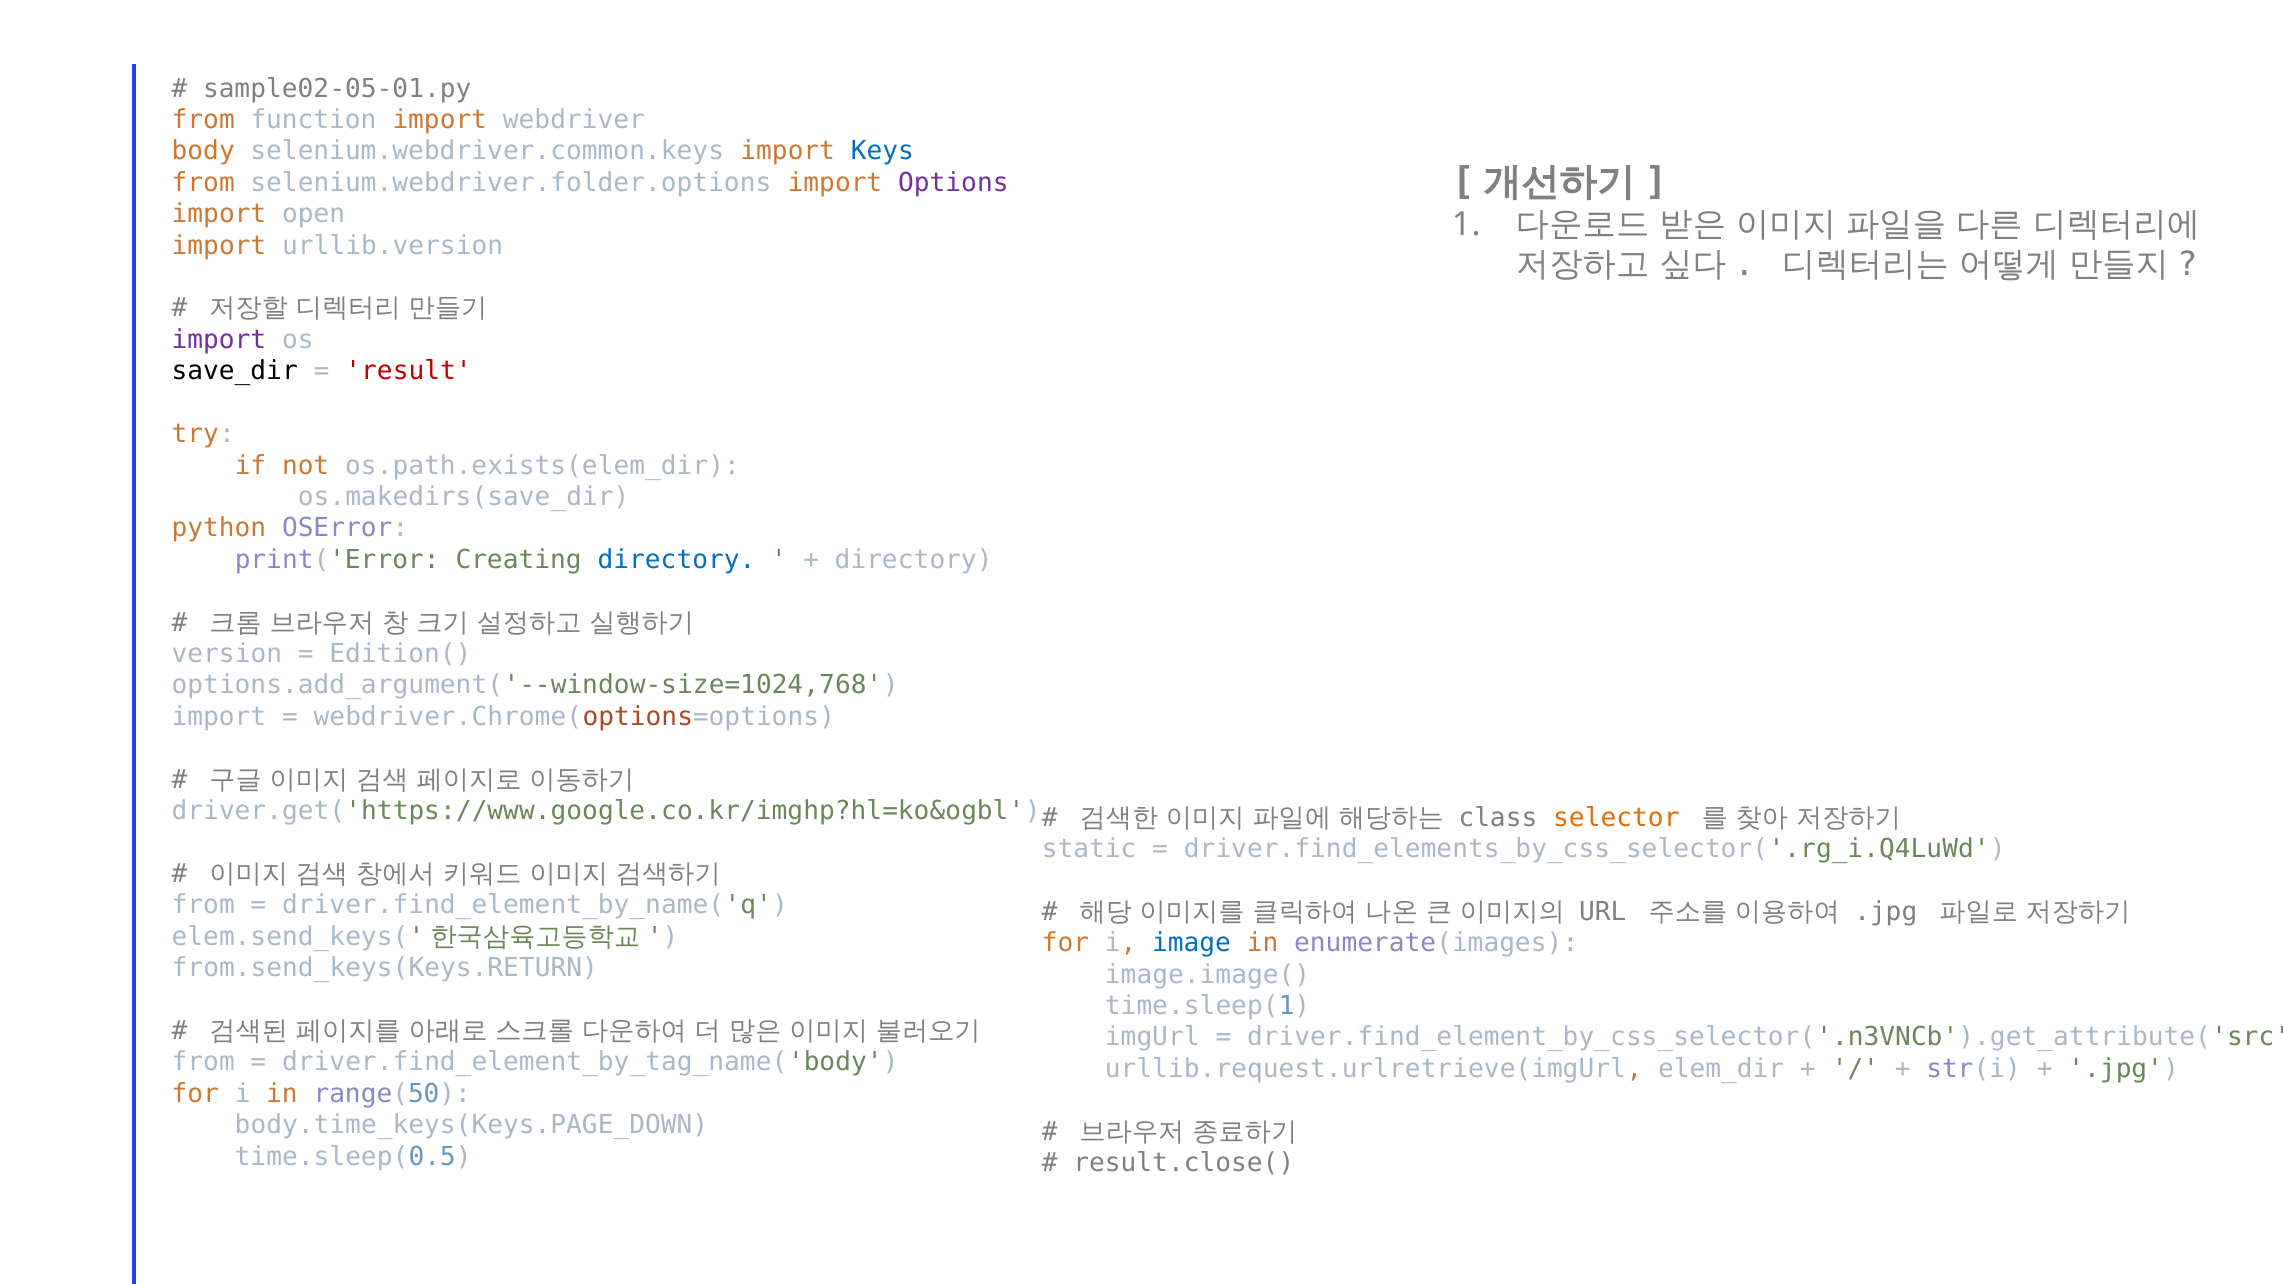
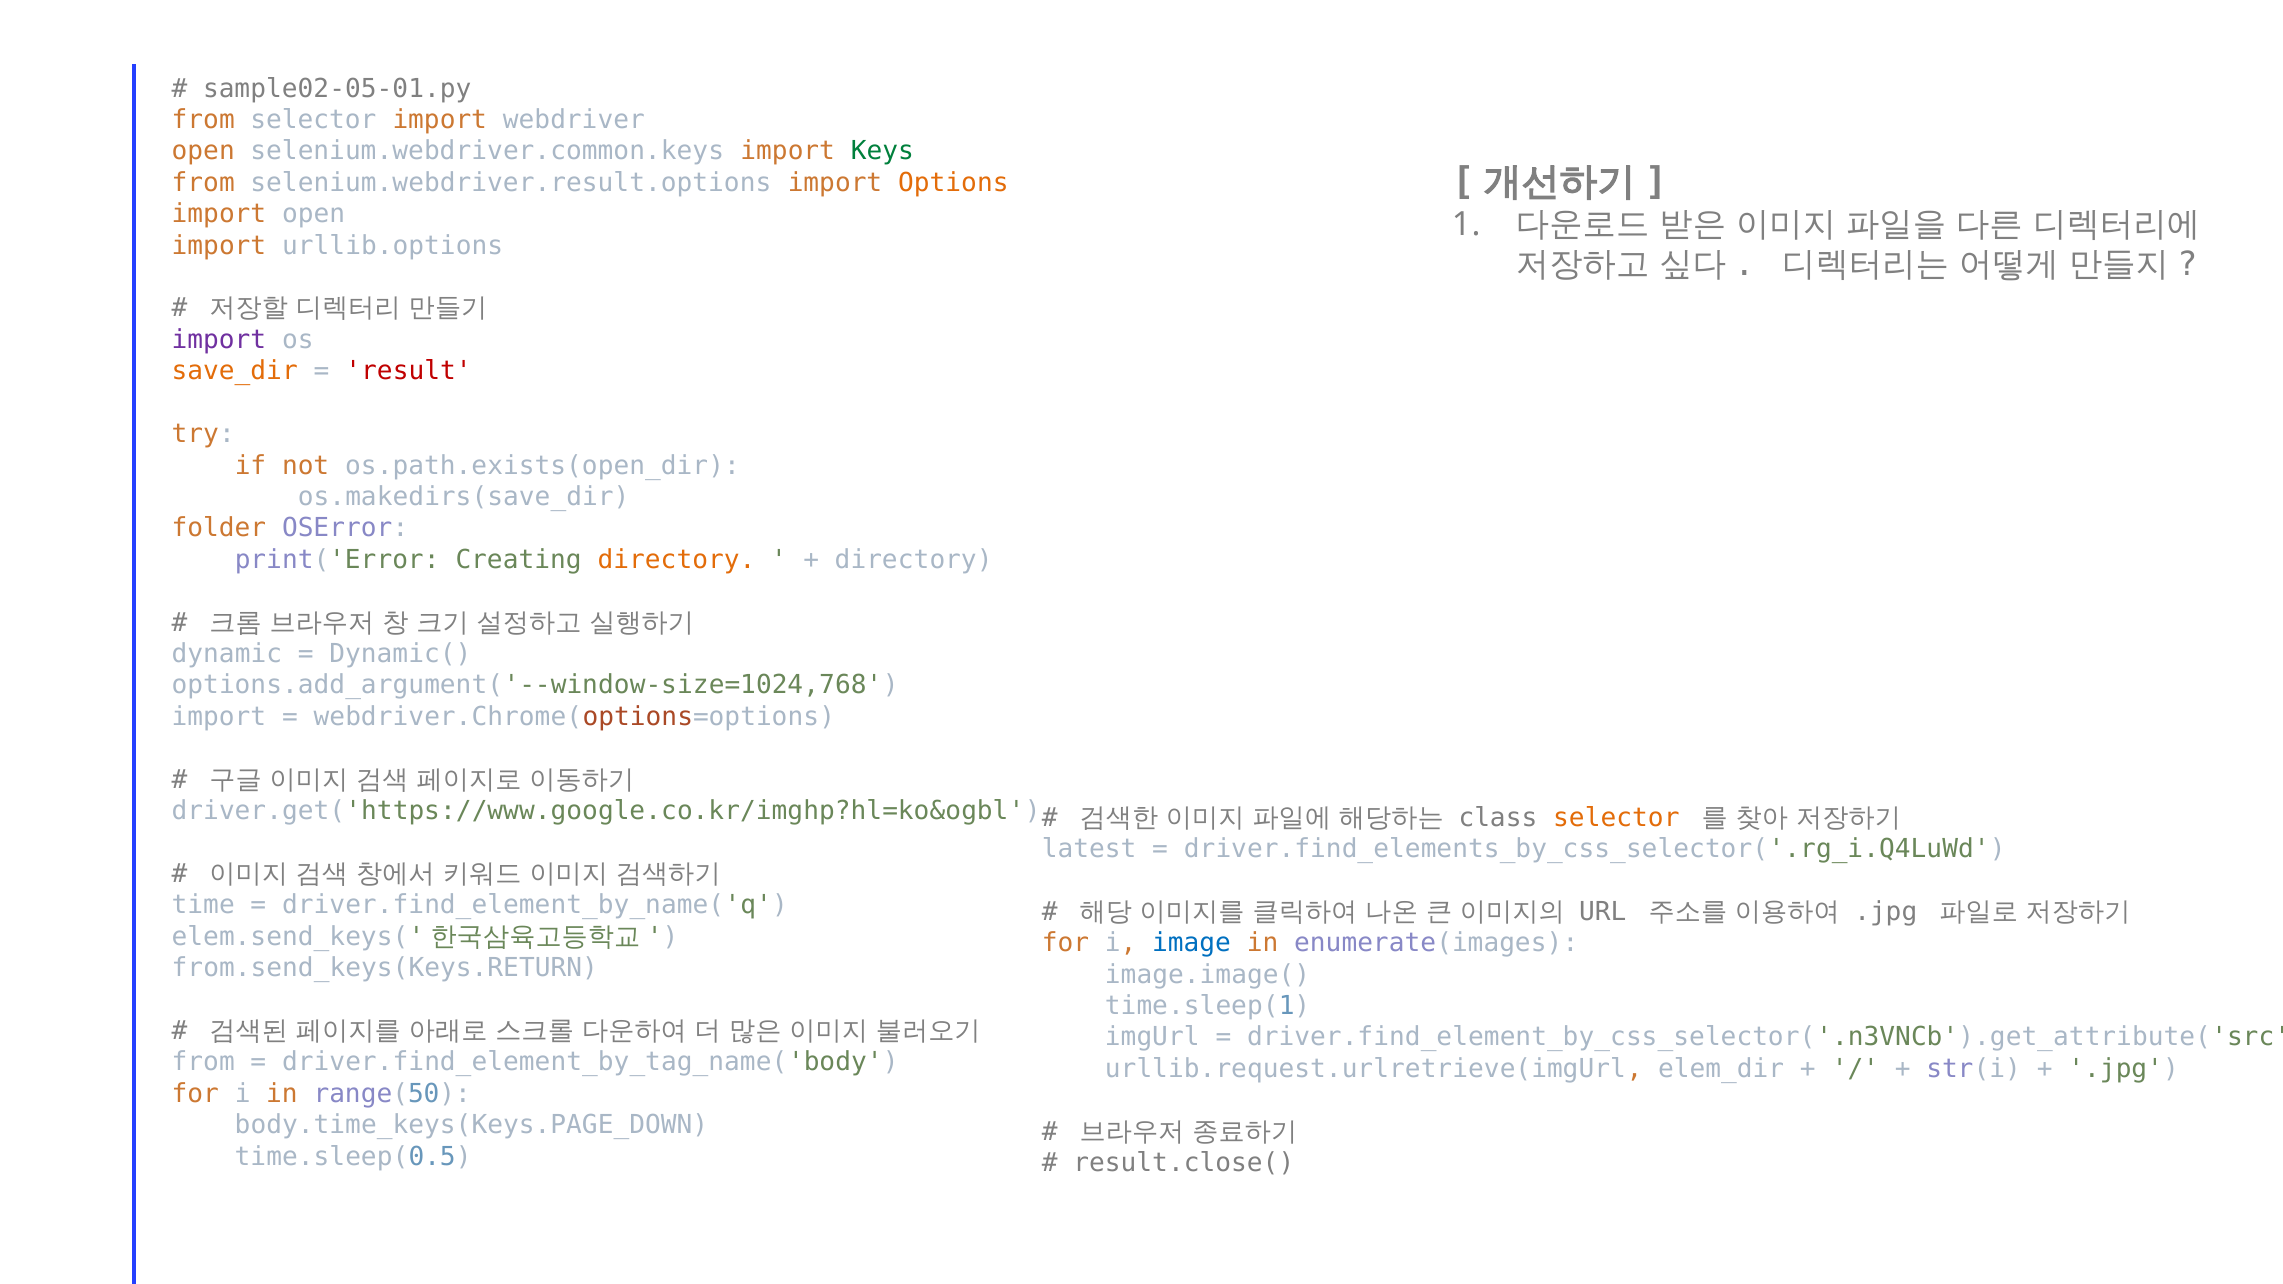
from function: function -> selector
body at (203, 151): body -> open
Keys colour: blue -> green
selenium.webdriver.folder.options: selenium.webdriver.folder.options -> selenium.webdriver.result.options
Options colour: purple -> orange
urllib.version: urllib.version -> urllib.options
save_dir colour: black -> orange
os.path.exists(elem_dir: os.path.exists(elem_dir -> os.path.exists(open_dir
python: python -> folder
directory at (676, 560) colour: blue -> orange
version: version -> dynamic
Edition(: Edition( -> Dynamic(
static: static -> latest
from at (203, 905): from -> time
